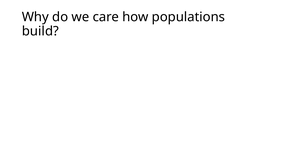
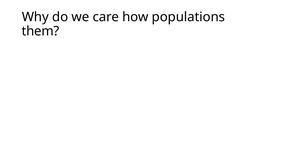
build: build -> them
